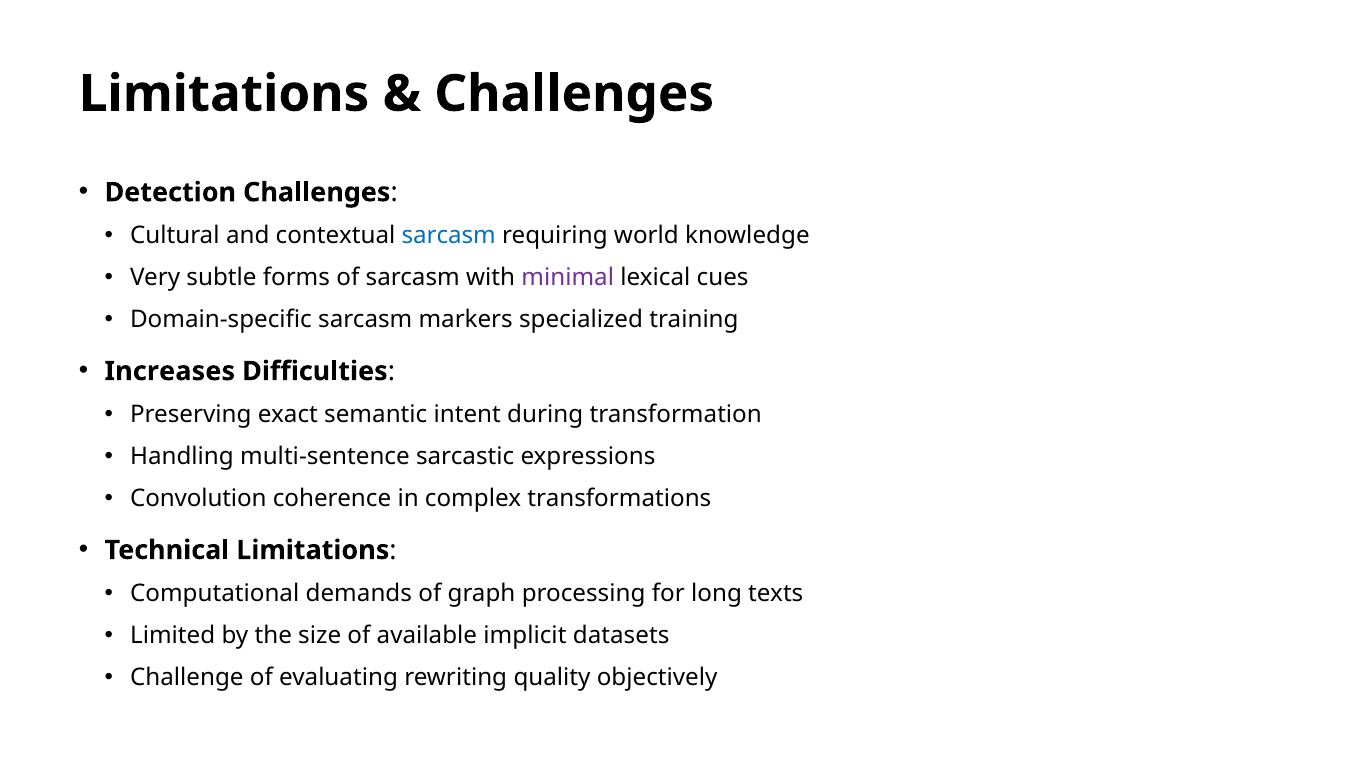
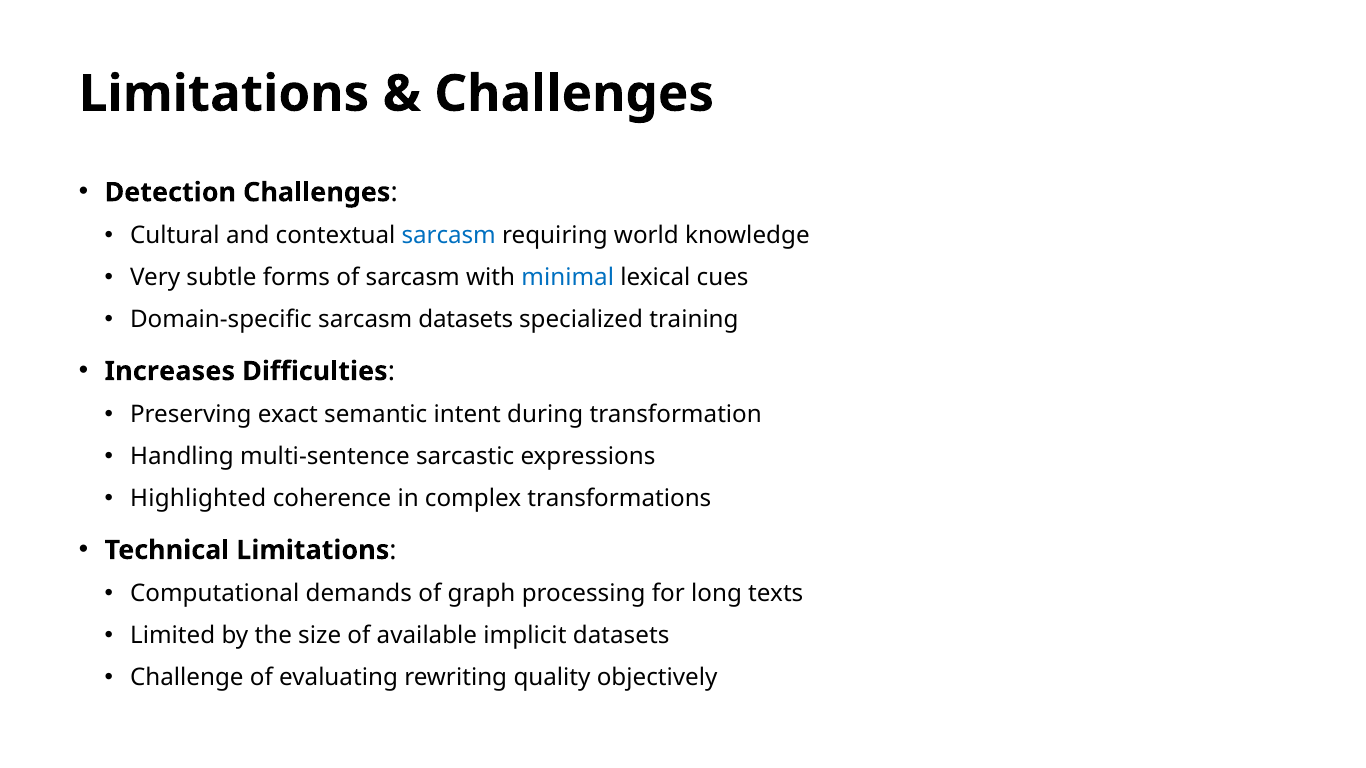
minimal colour: purple -> blue
sarcasm markers: markers -> datasets
Convolution: Convolution -> Highlighted
